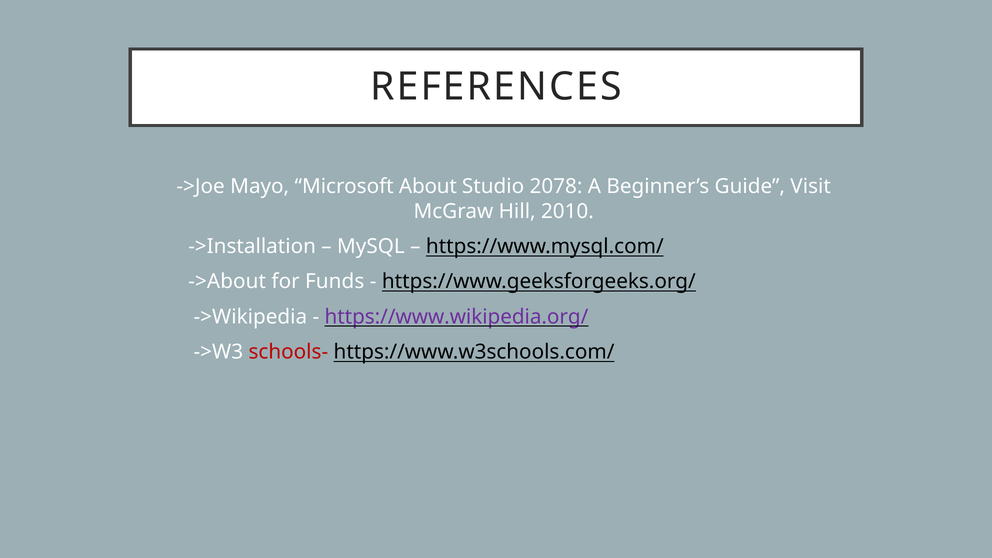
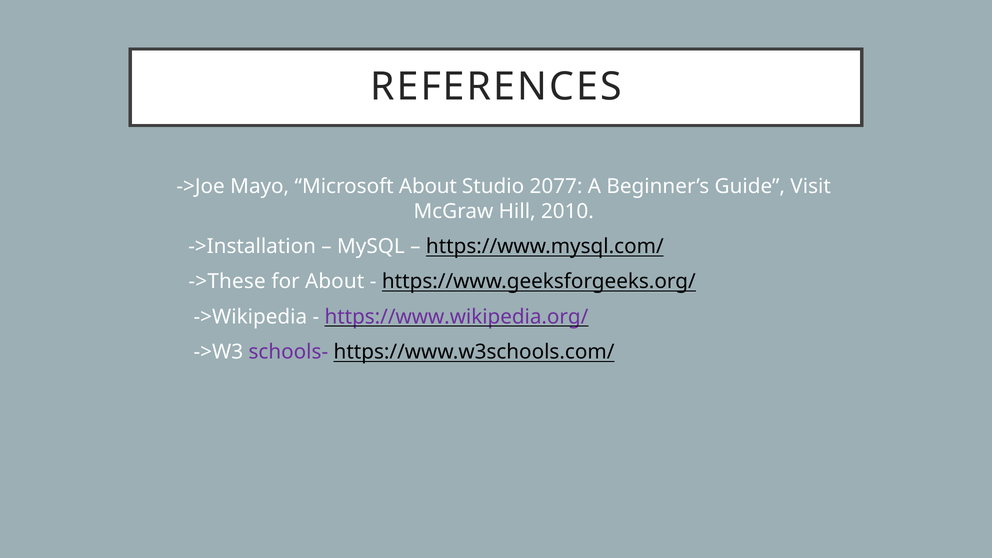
2078: 2078 -> 2077
->About: ->About -> ->These
for Funds: Funds -> About
schools- colour: red -> purple
